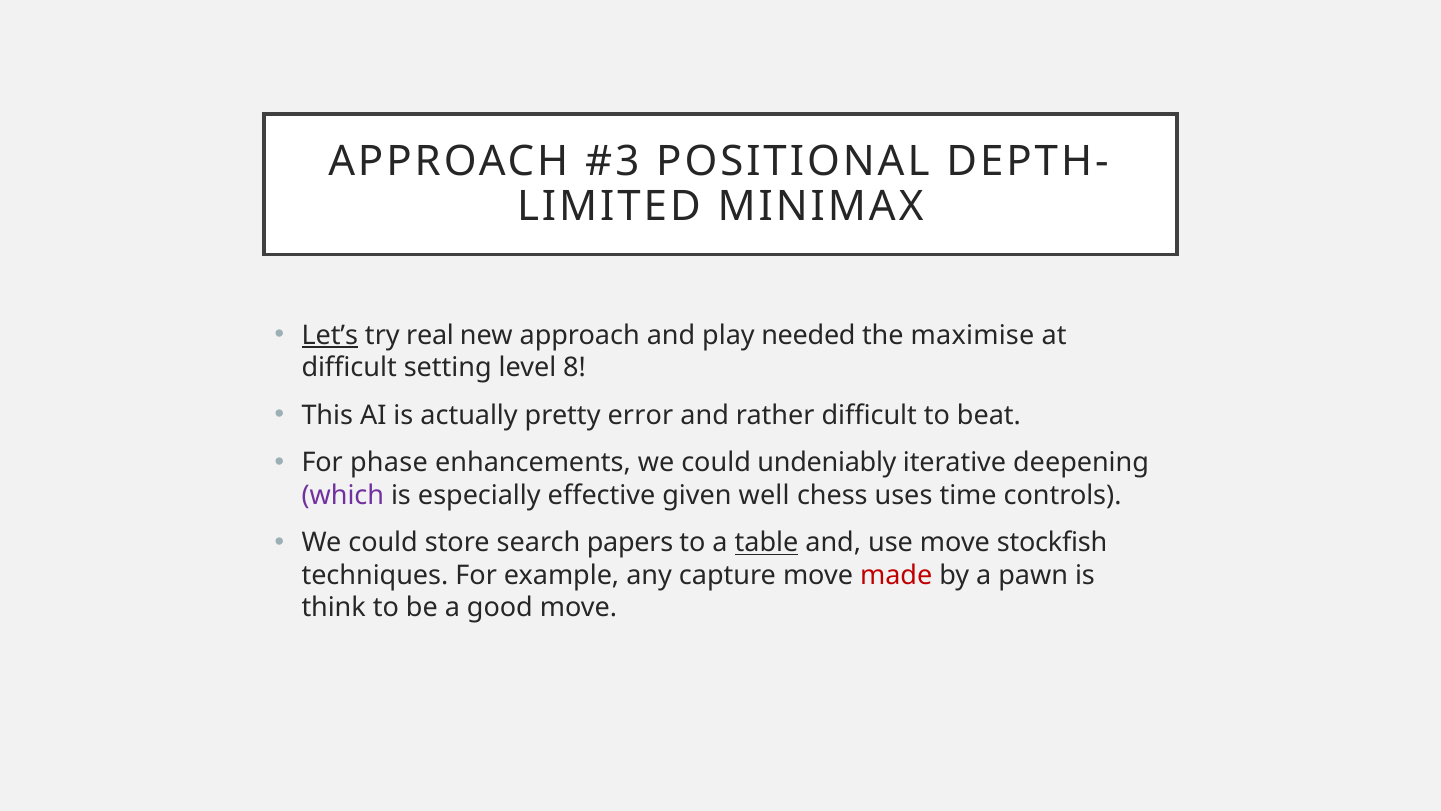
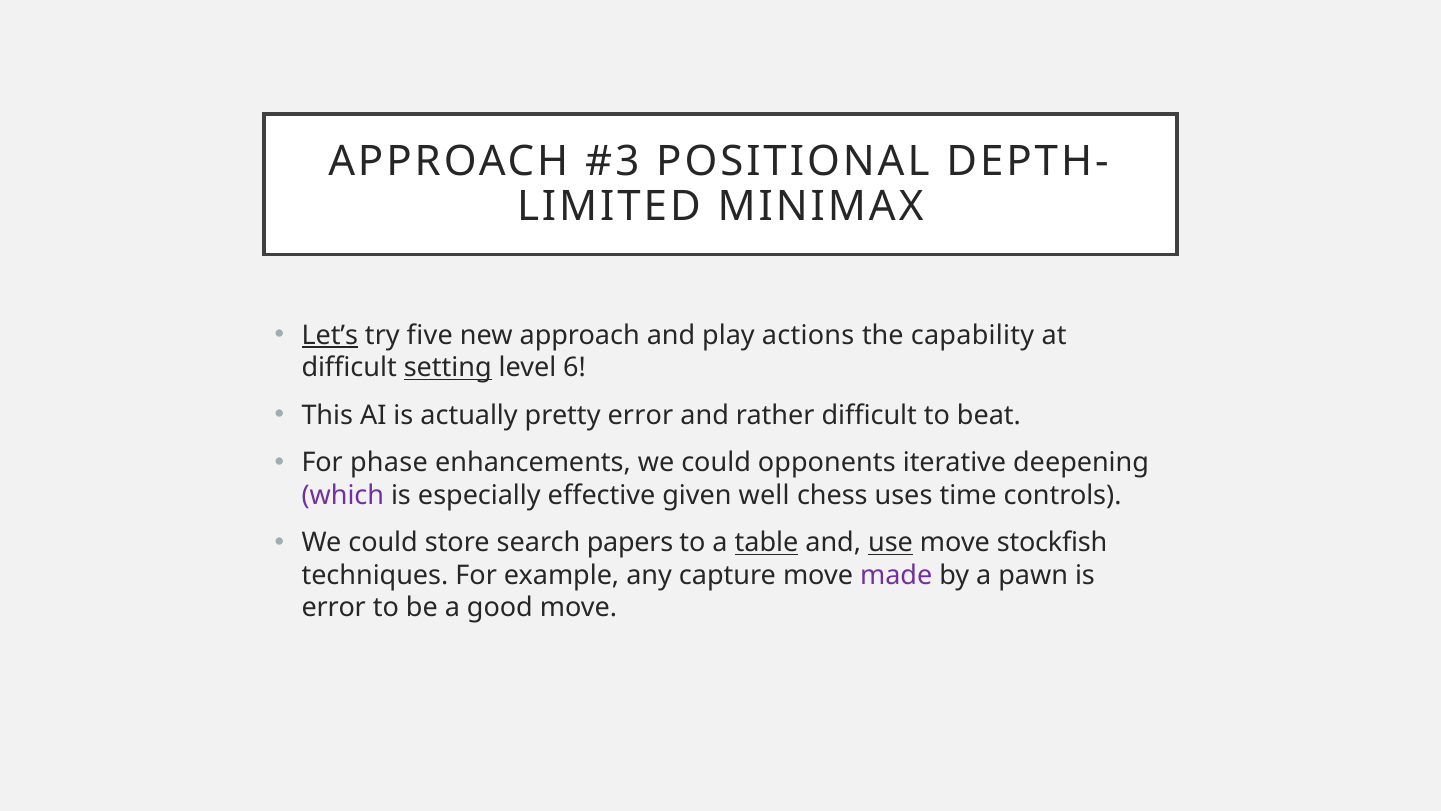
real: real -> five
needed: needed -> actions
maximise: maximise -> capability
setting underline: none -> present
8: 8 -> 6
undeniably: undeniably -> opponents
use underline: none -> present
made colour: red -> purple
think at (334, 607): think -> error
